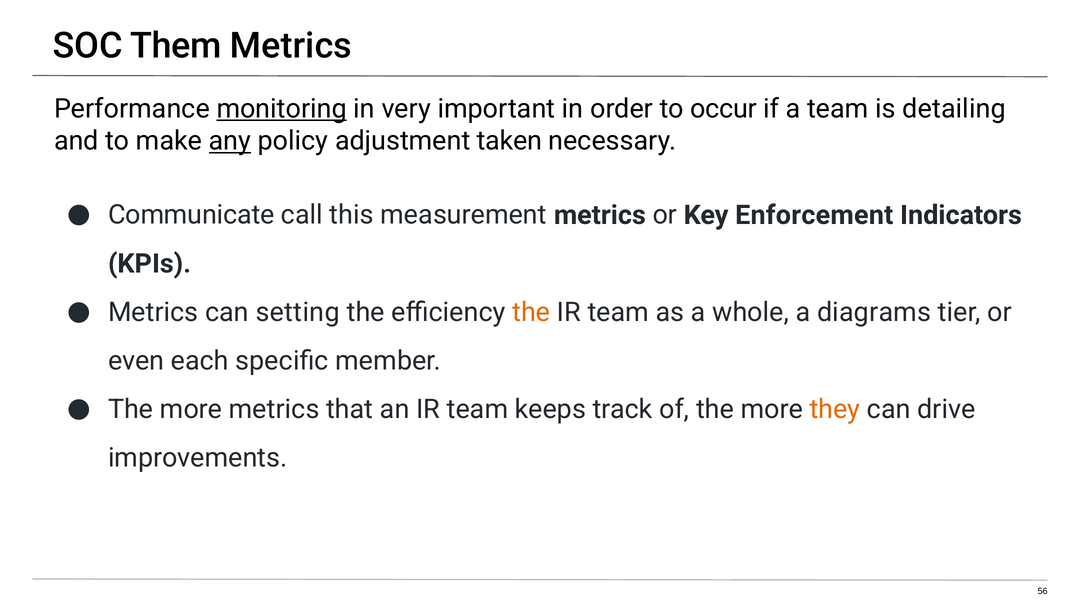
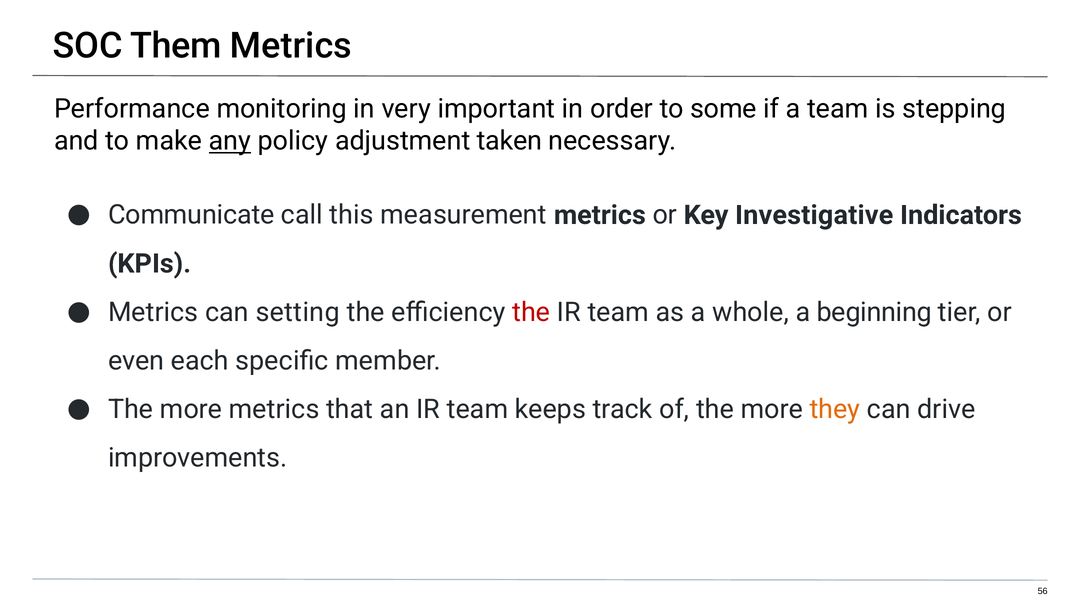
monitoring underline: present -> none
occur: occur -> some
detailing: detailing -> stepping
Enforcement: Enforcement -> Investigative
the at (531, 312) colour: orange -> red
diagrams: diagrams -> beginning
